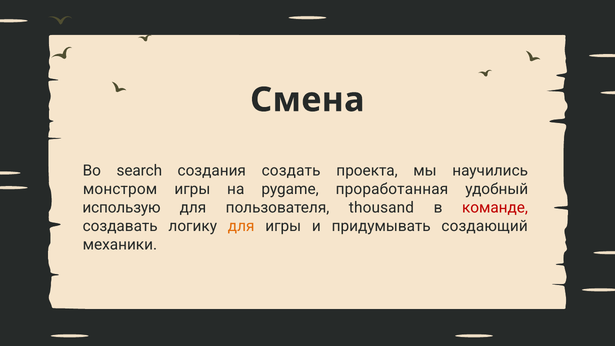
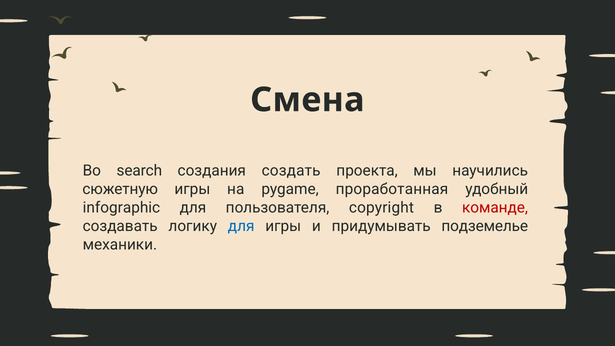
монстром: монстром -> сюжетную
использую: использую -> infographic
thousand: thousand -> copyright
для at (241, 226) colour: orange -> blue
создающий: создающий -> подземелье
